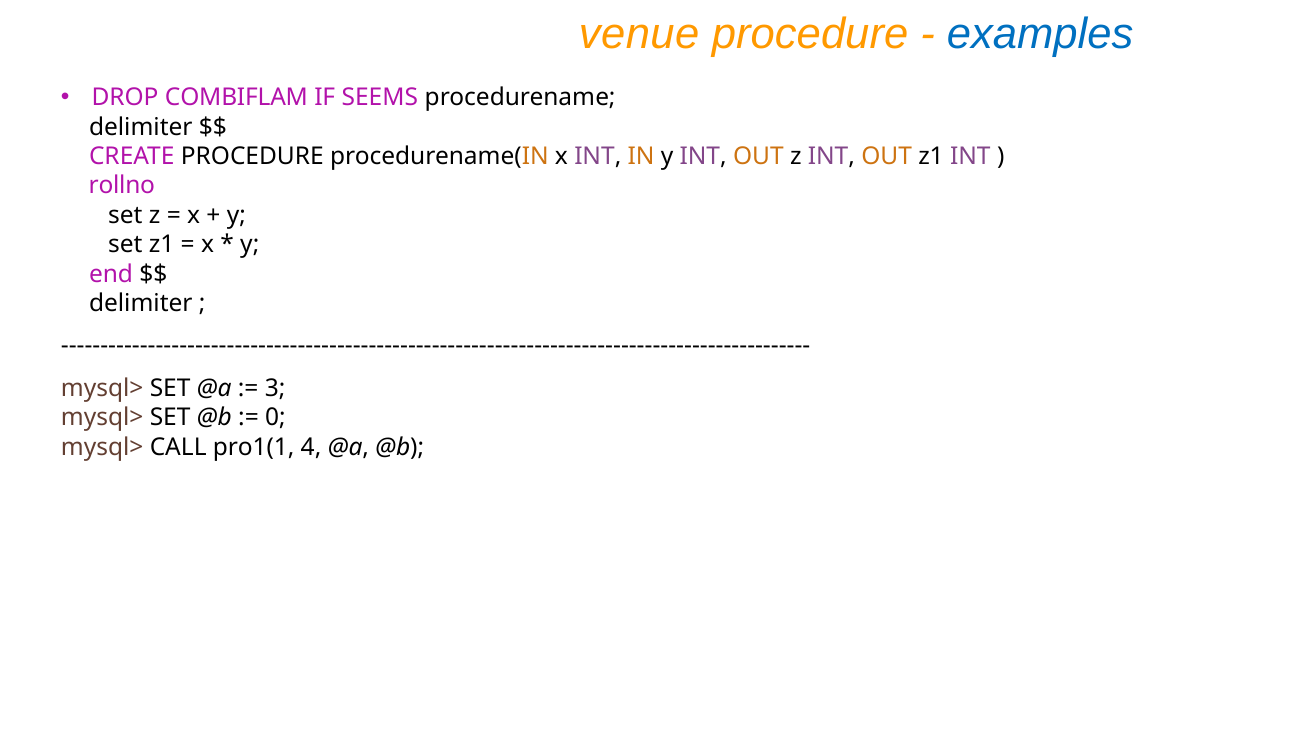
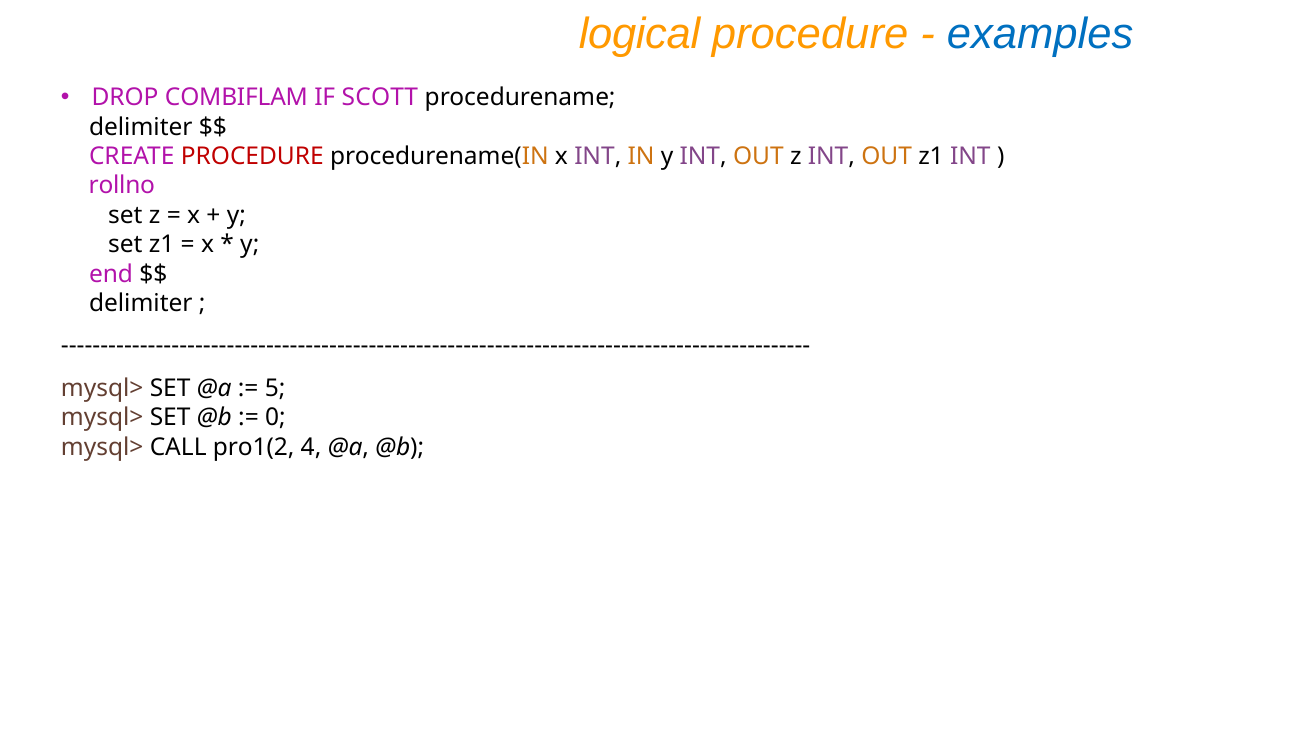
venue: venue -> logical
SEEMS: SEEMS -> SCOTT
PROCEDURE at (252, 156) colour: black -> red
3: 3 -> 5
pro1(1: pro1(1 -> pro1(2
